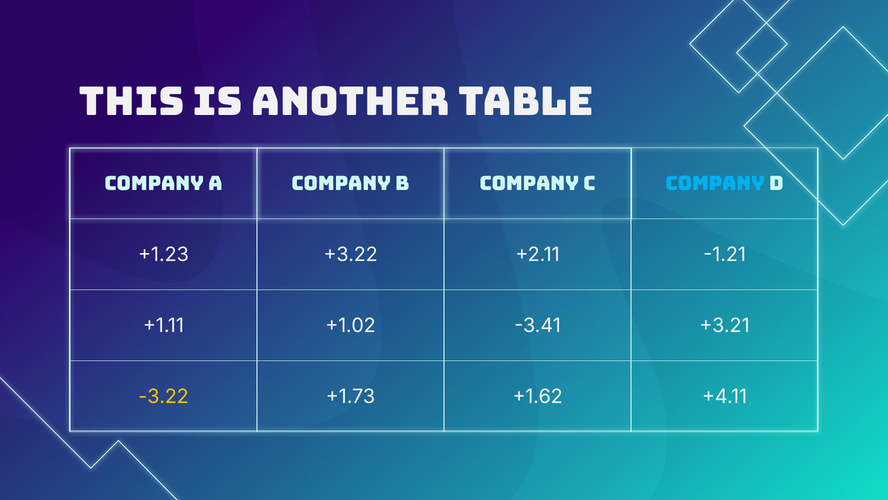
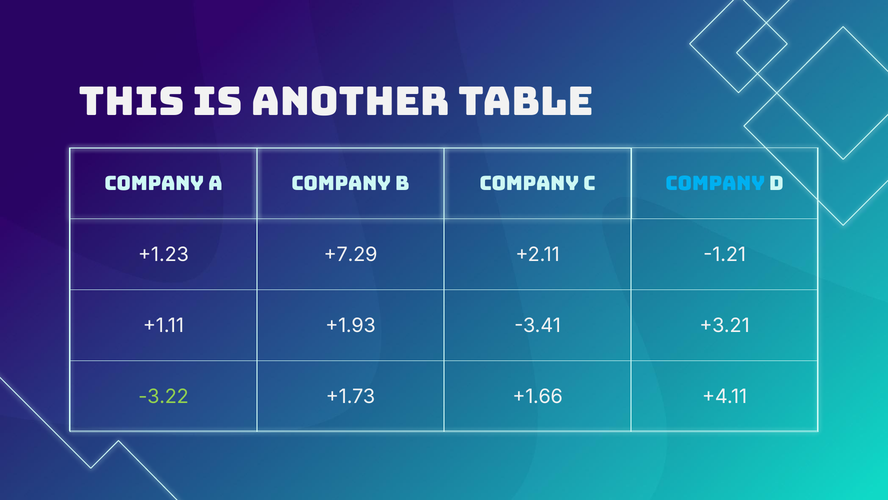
+3.22: +3.22 -> +7.29
+1.02: +1.02 -> +1.93
-3.22 colour: yellow -> light green
+1.62: +1.62 -> +1.66
